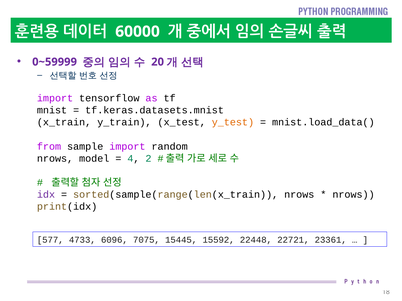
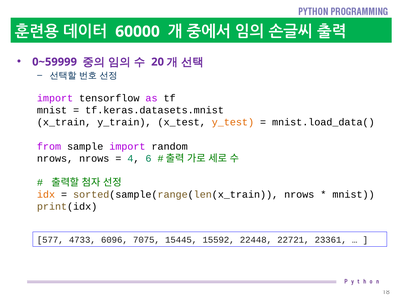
nrows model: model -> nrows
2: 2 -> 6
idx colour: purple -> orange
nrows at (354, 195): nrows -> mnist
